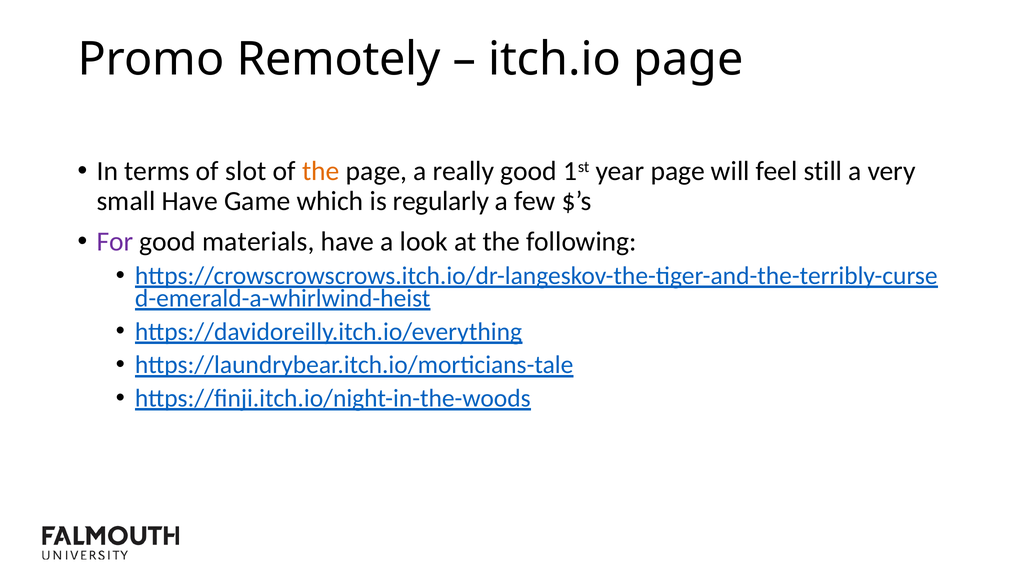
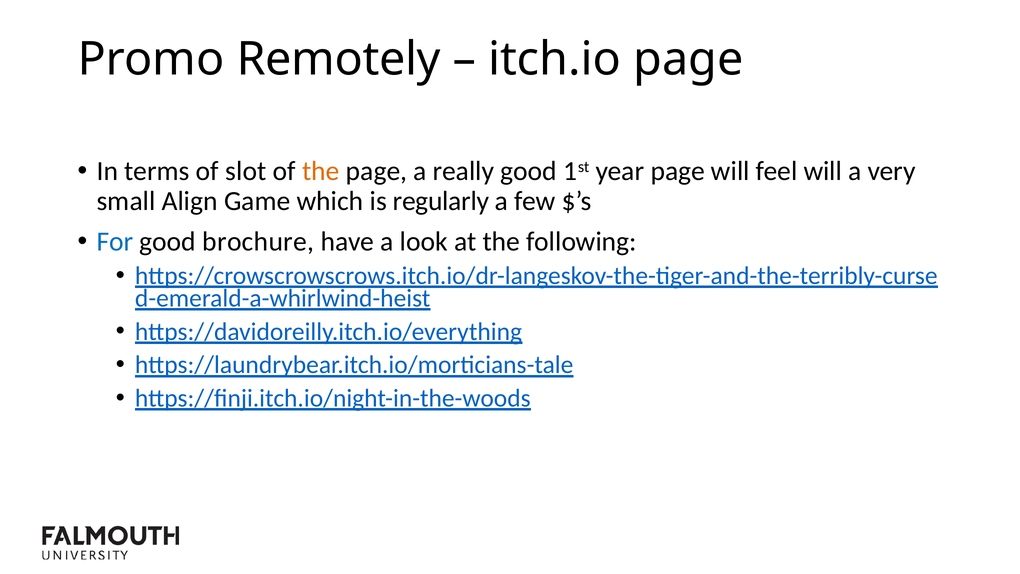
feel still: still -> will
small Have: Have -> Align
For colour: purple -> blue
materials: materials -> brochure
